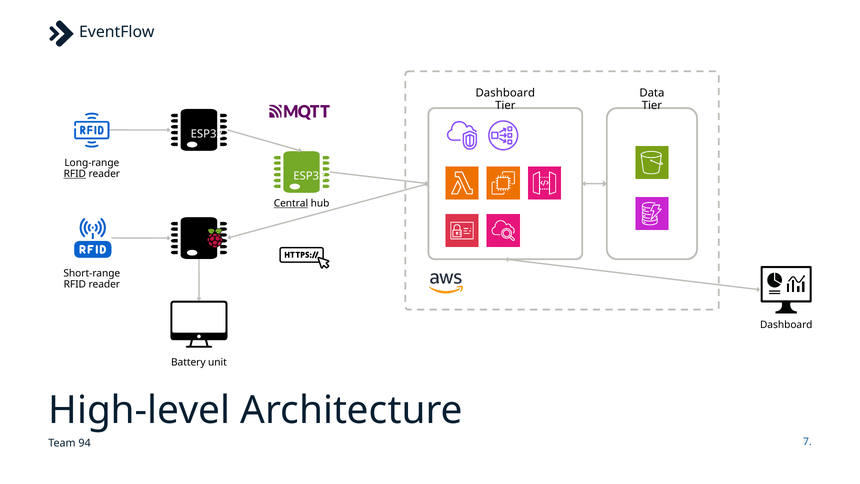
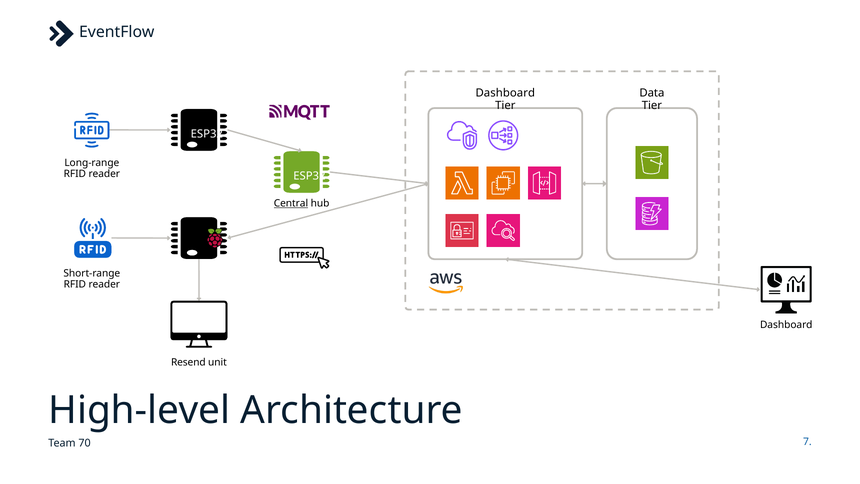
RFID at (75, 174) underline: present -> none
Battery: Battery -> Resend
94: 94 -> 70
